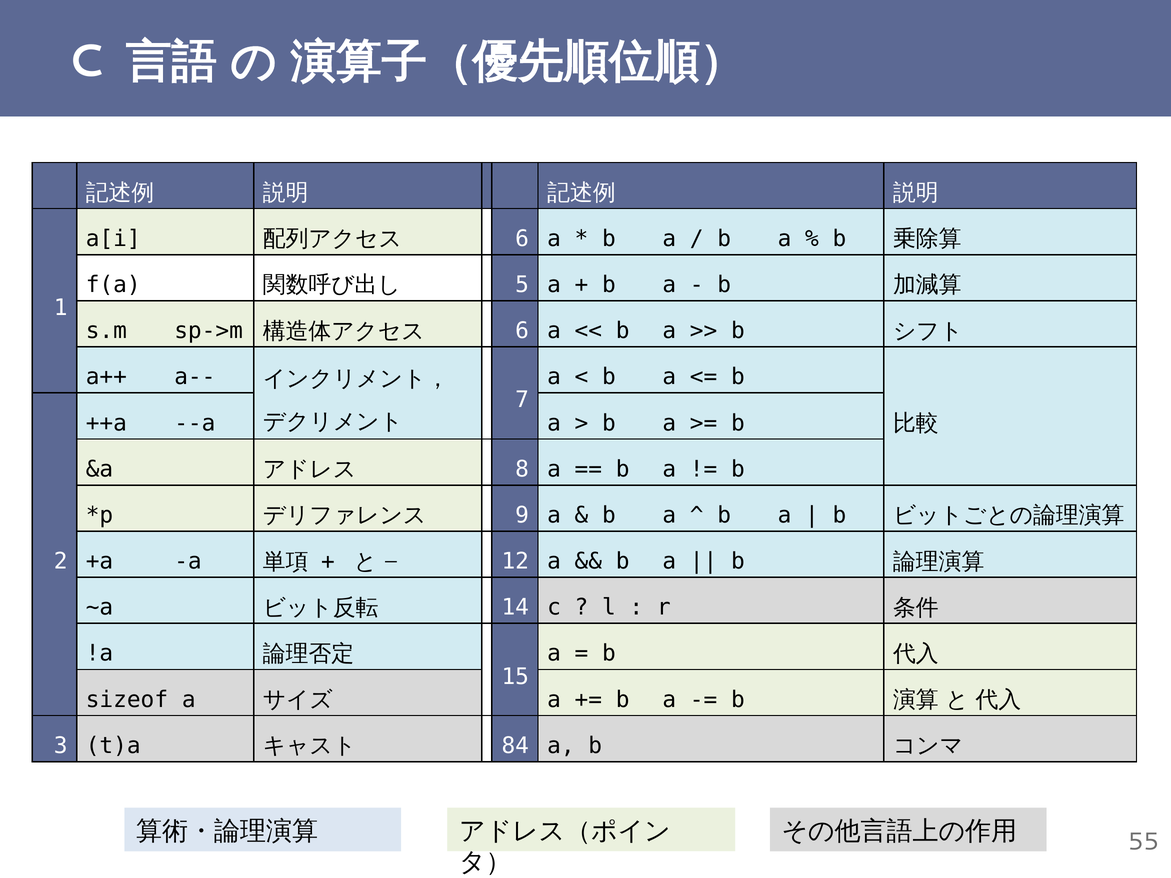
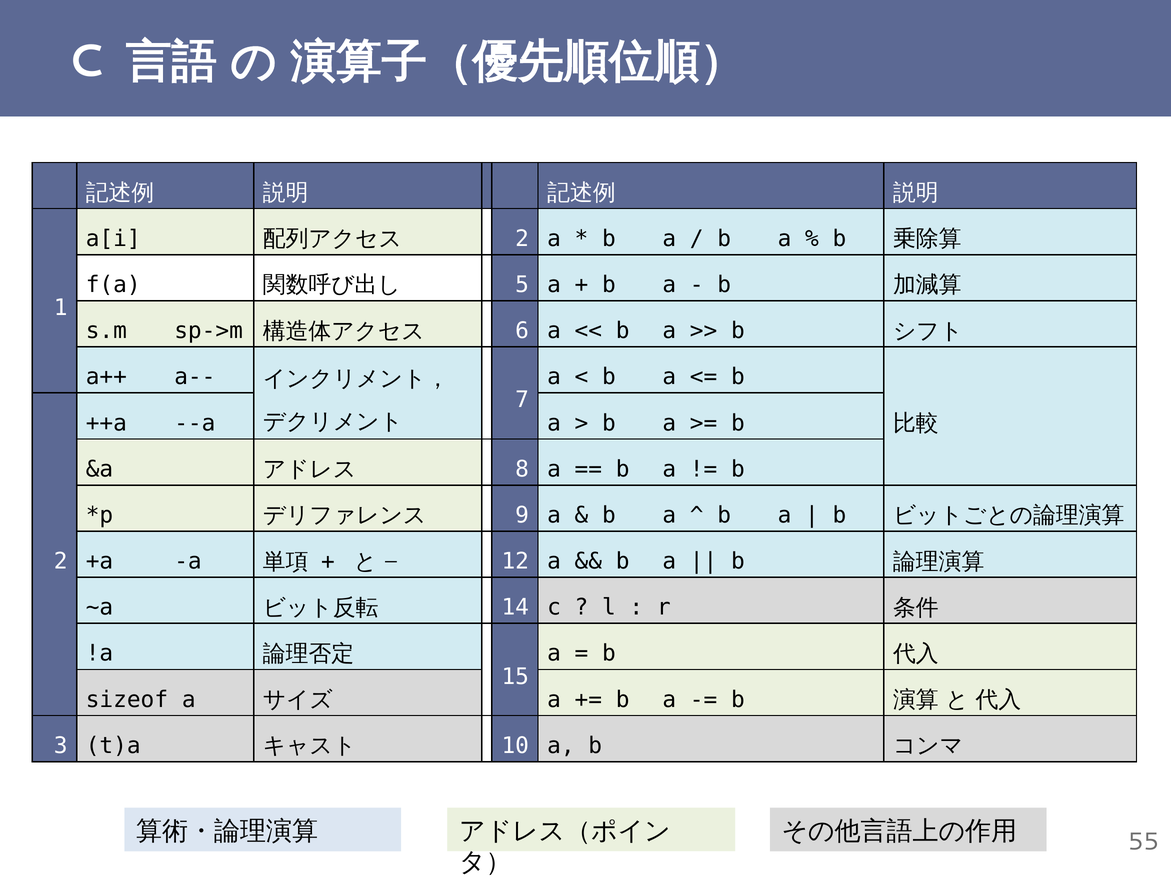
6 at (522, 239): 6 -> 2
84: 84 -> 10
